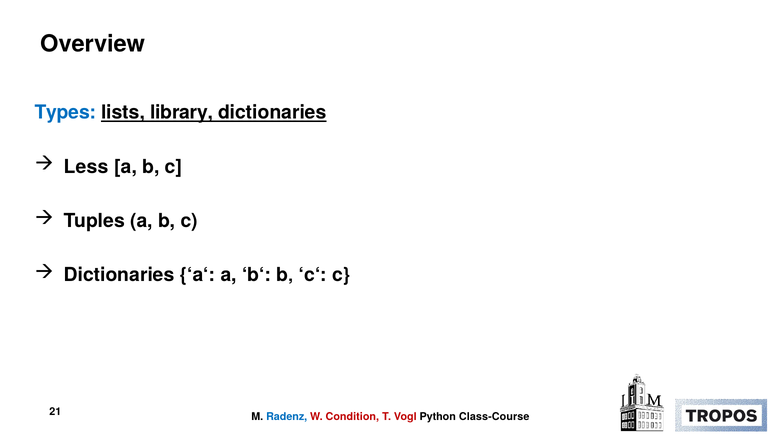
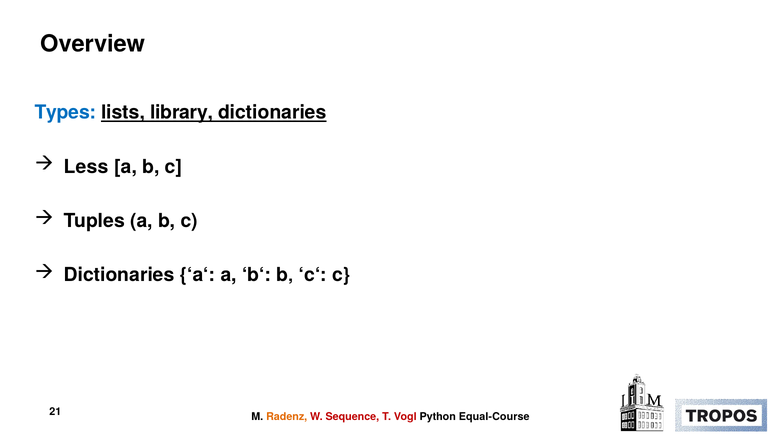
Radenz colour: blue -> orange
Condition: Condition -> Sequence
Class-Course: Class-Course -> Equal-Course
